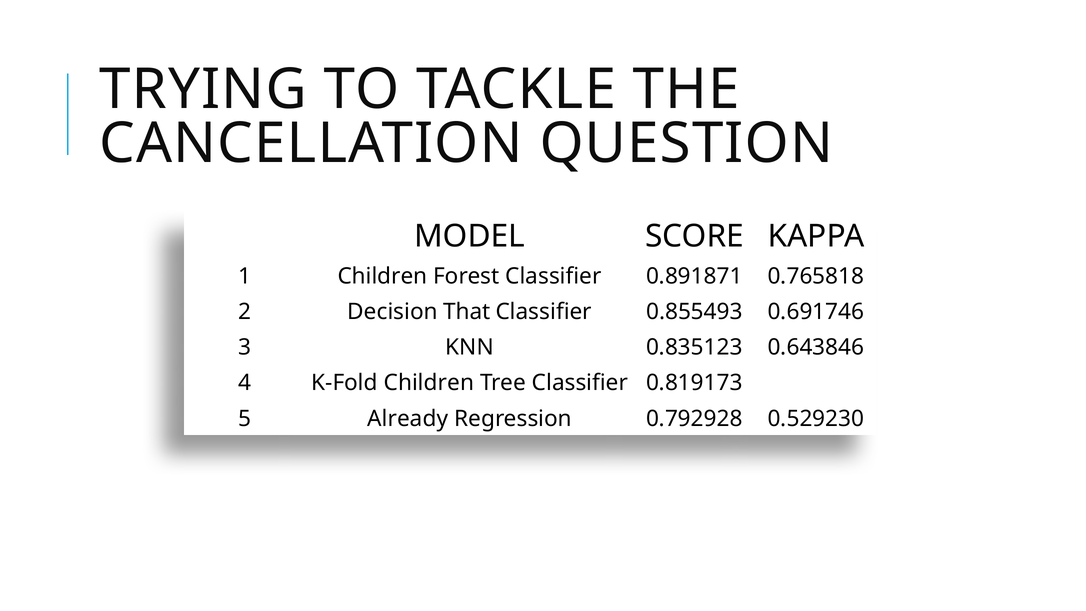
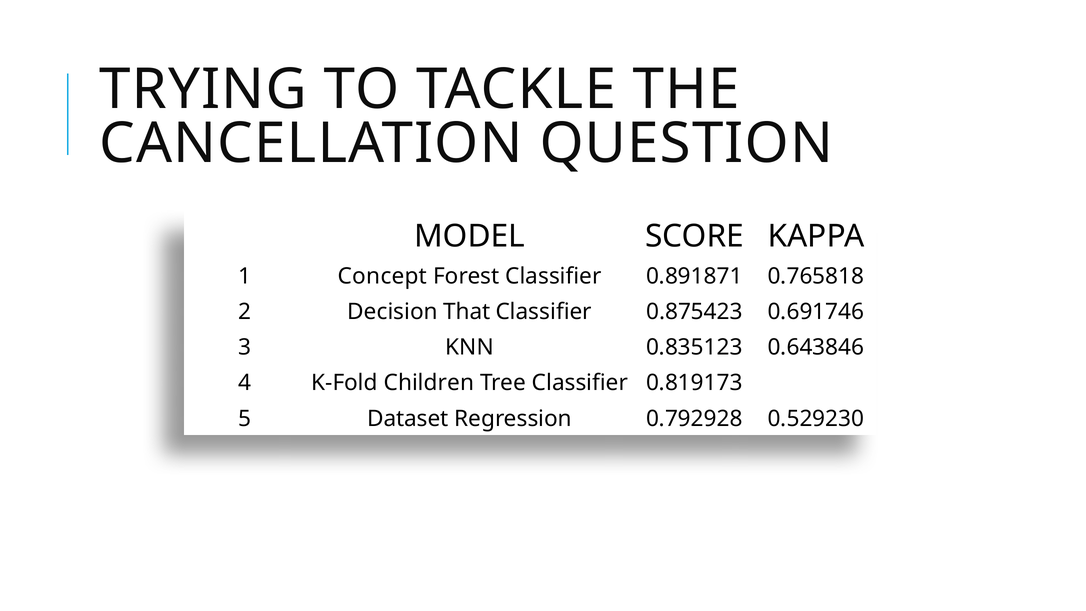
1 Children: Children -> Concept
0.855493: 0.855493 -> 0.875423
Already: Already -> Dataset
